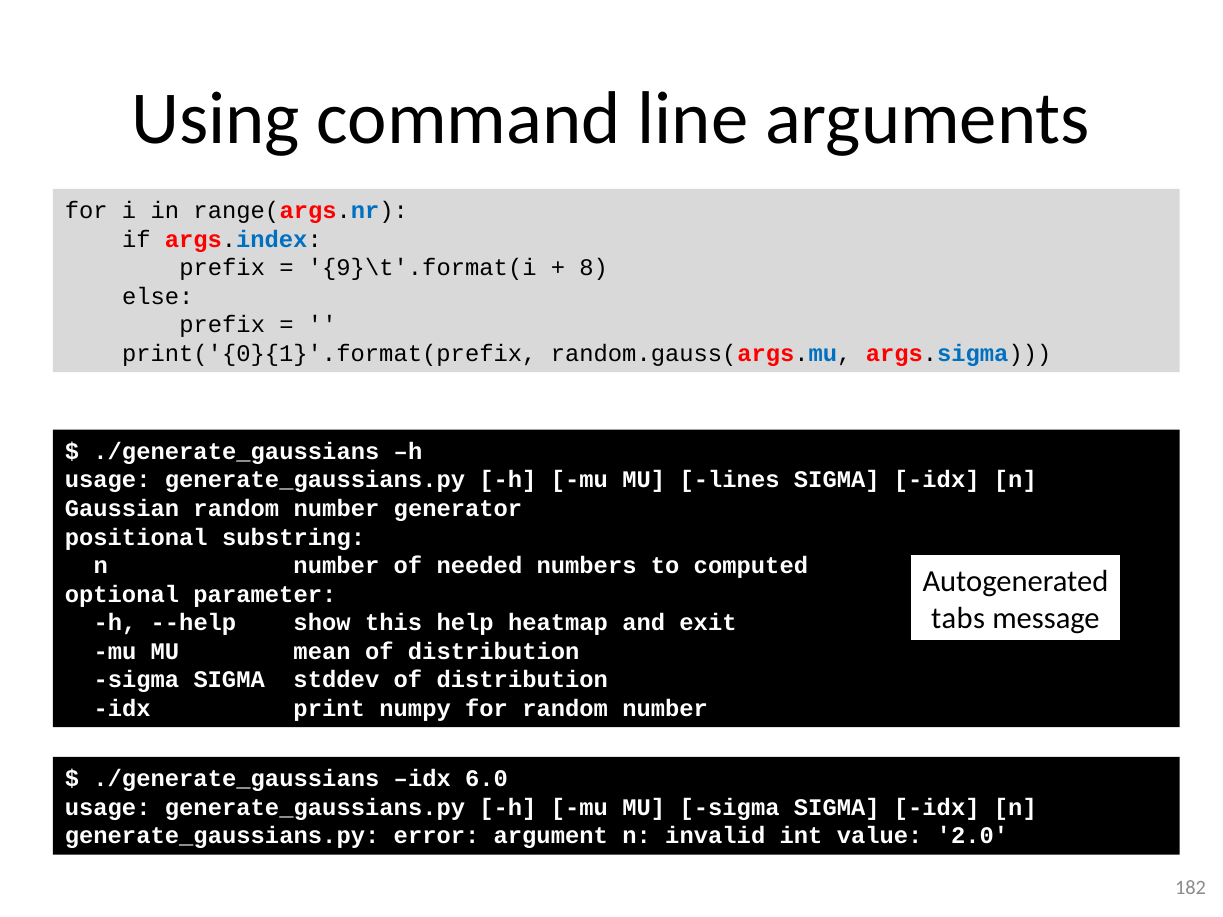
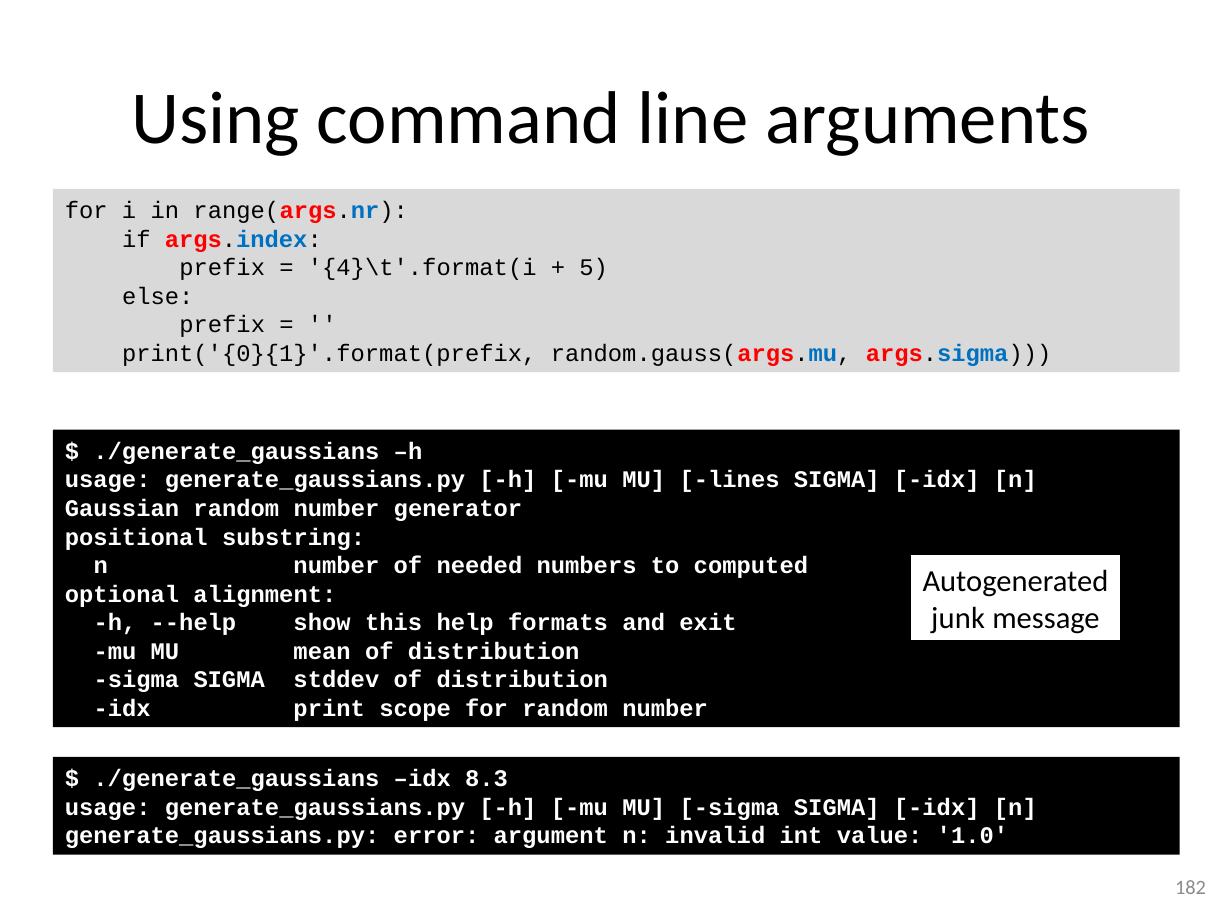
9}\t'.format(i: 9}\t'.format(i -> 4}\t'.format(i
8: 8 -> 5
parameter: parameter -> alignment
tabs: tabs -> junk
heatmap: heatmap -> formats
numpy: numpy -> scope
6.0: 6.0 -> 8.3
2.0: 2.0 -> 1.0
